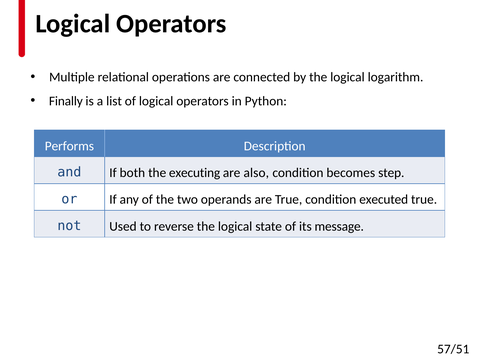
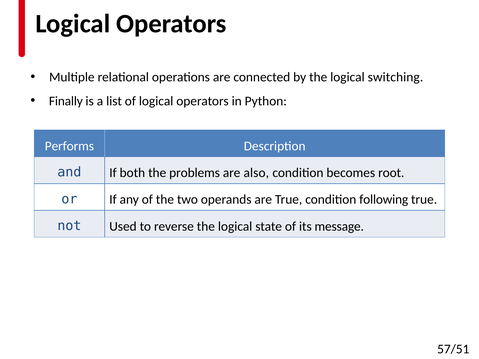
logarithm: logarithm -> switching
executing: executing -> problems
step: step -> root
executed: executed -> following
